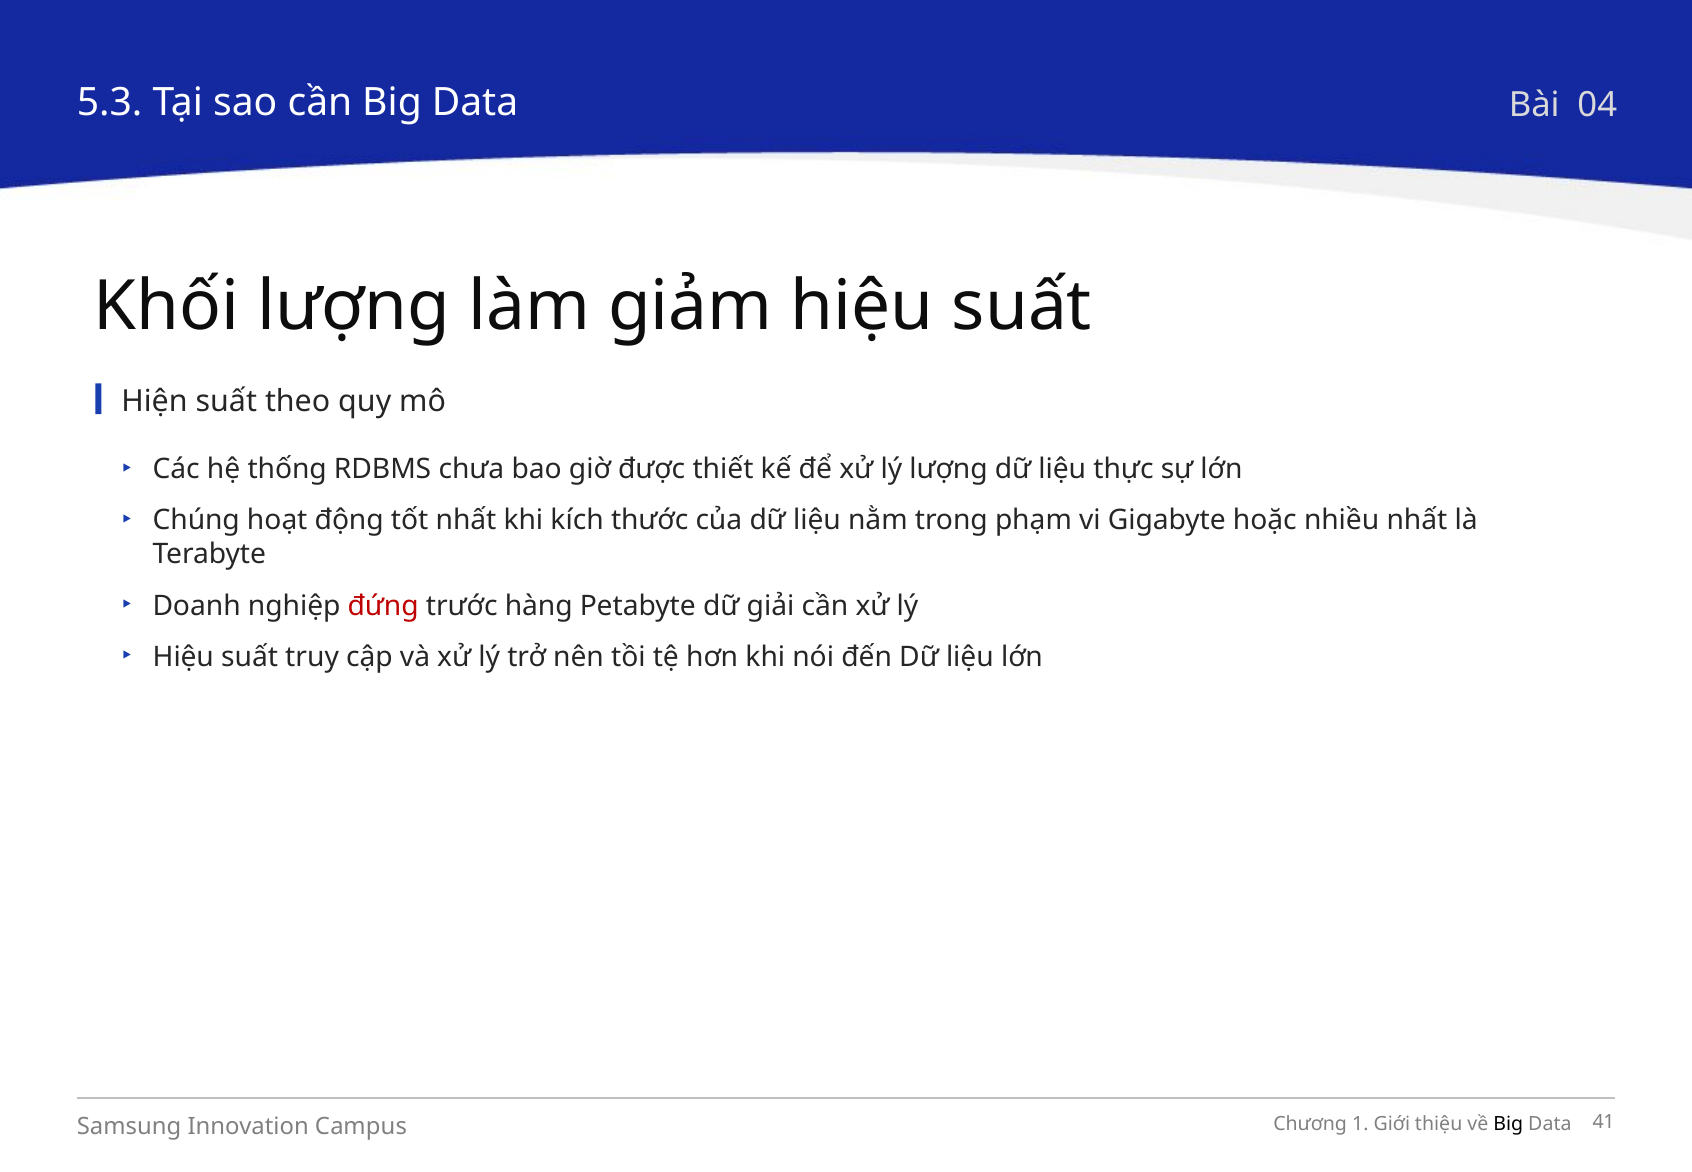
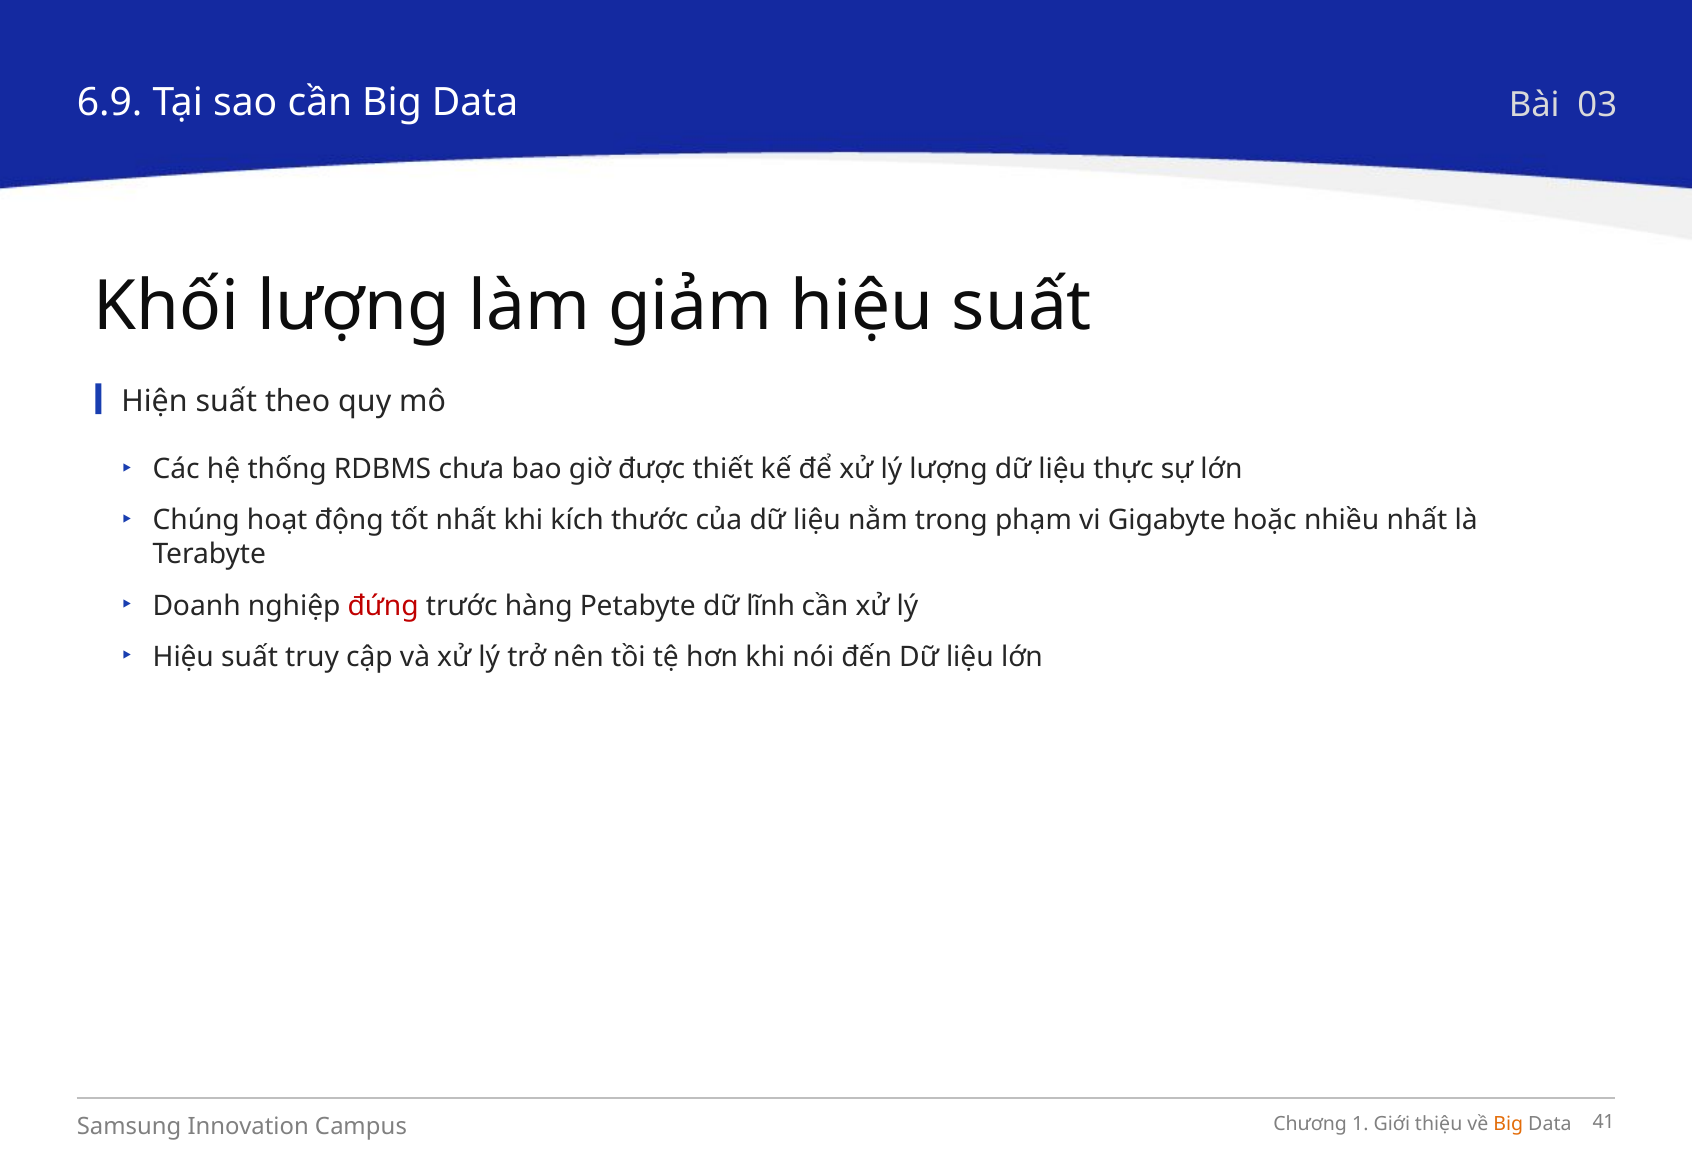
5.3: 5.3 -> 6.9
04: 04 -> 03
giải: giải -> lĩnh
Big at (1508, 1123) colour: black -> orange
